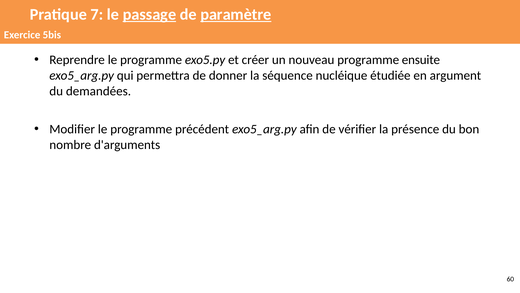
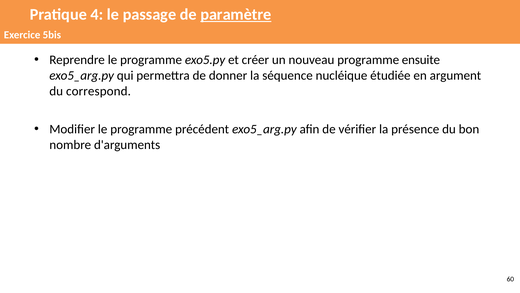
7: 7 -> 4
passage underline: present -> none
demandées: demandées -> correspond
